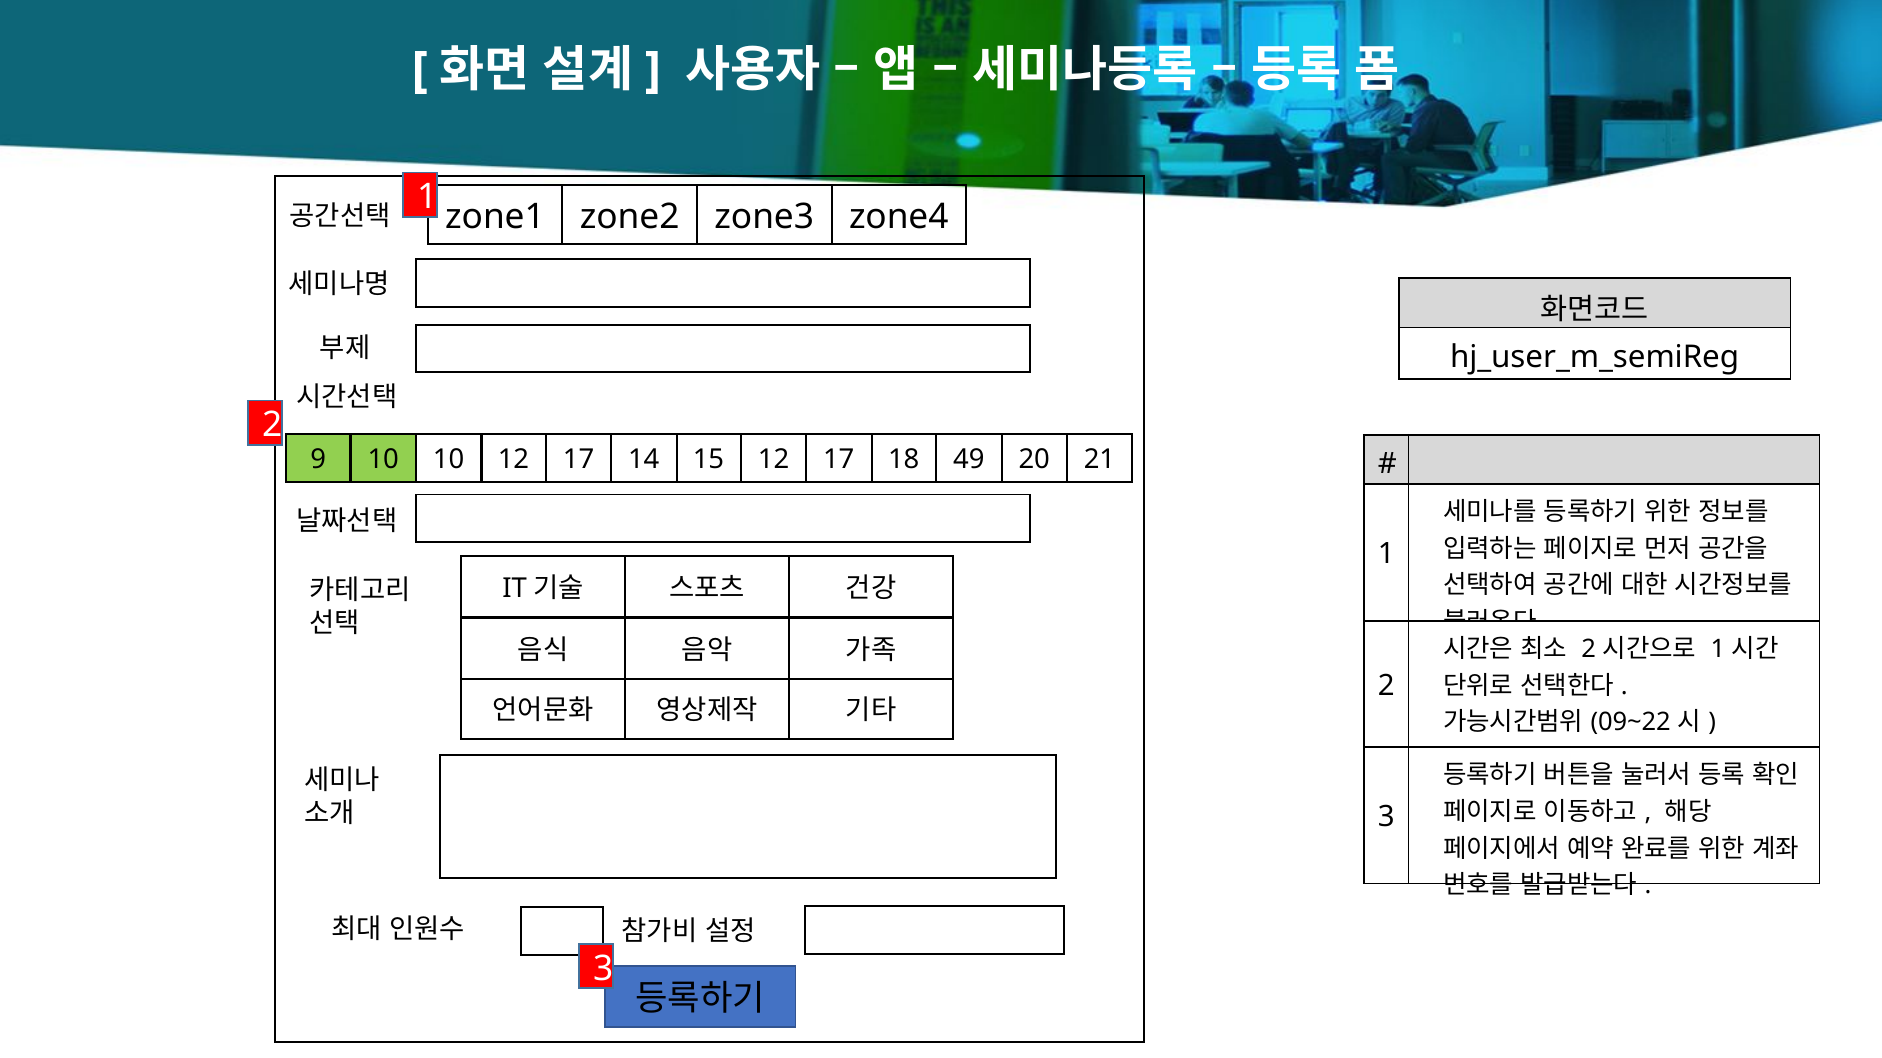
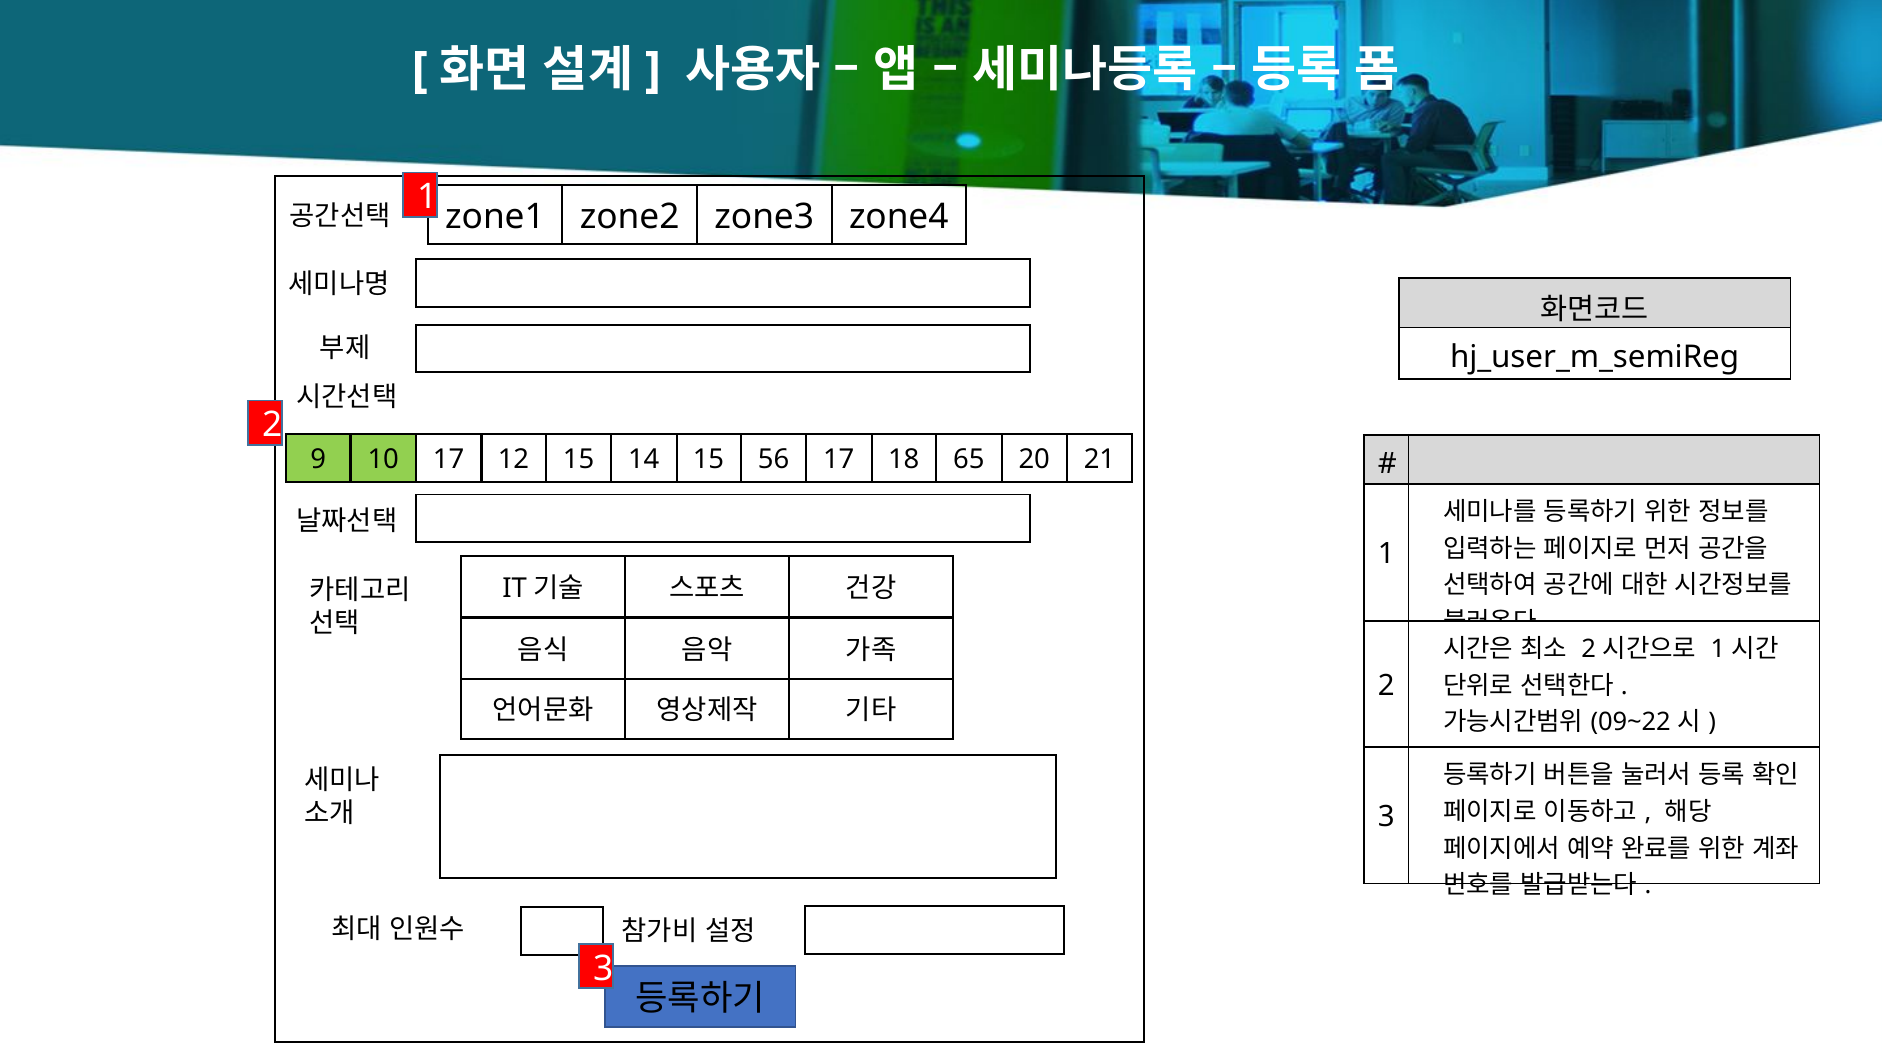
10 10: 10 -> 17
17 at (579, 460): 17 -> 15
15 12: 12 -> 56
49: 49 -> 65
